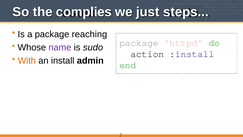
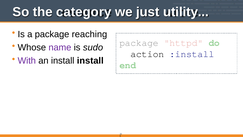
complies: complies -> category
steps: steps -> utility
With colour: orange -> purple
install admin: admin -> install
